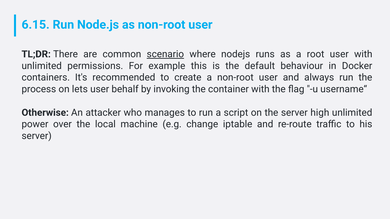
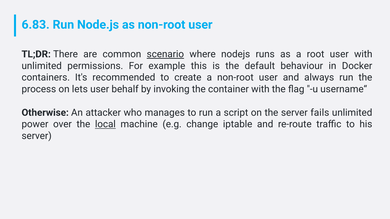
6.15: 6.15 -> 6.83
high: high -> fails
local underline: none -> present
